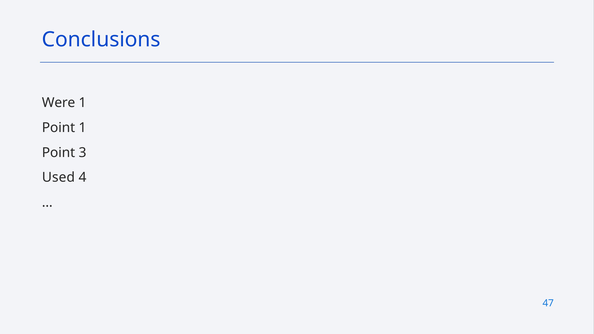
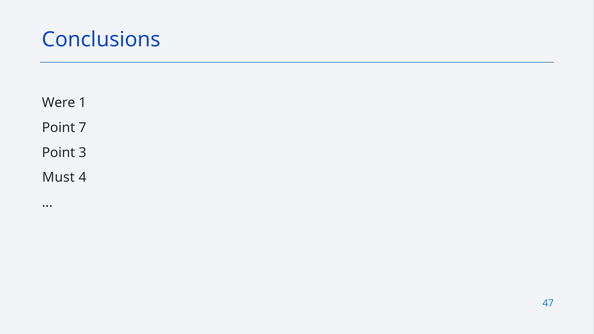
Point 1: 1 -> 7
Used: Used -> Must
